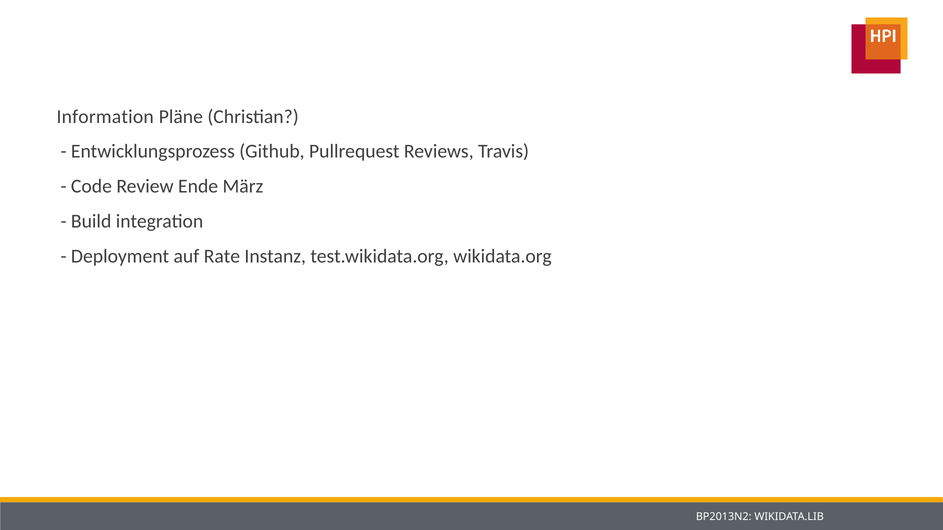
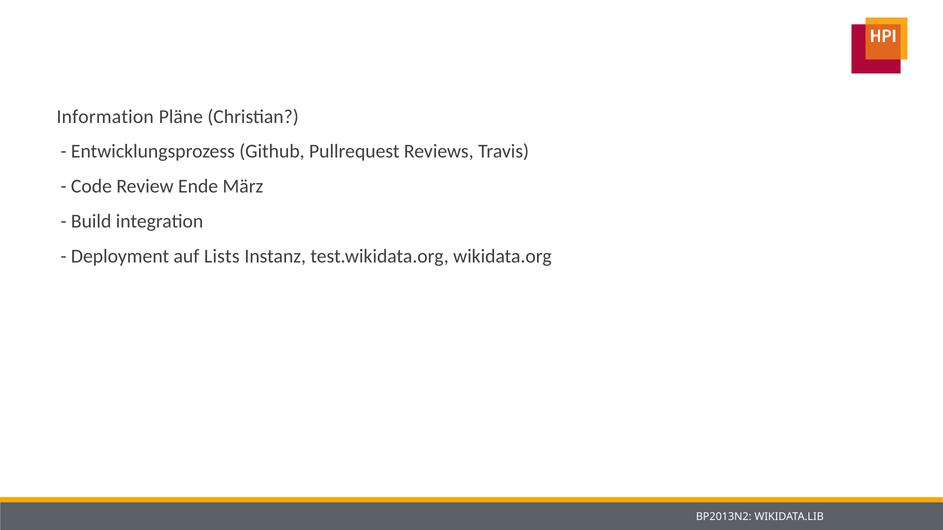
Rate: Rate -> Lists
